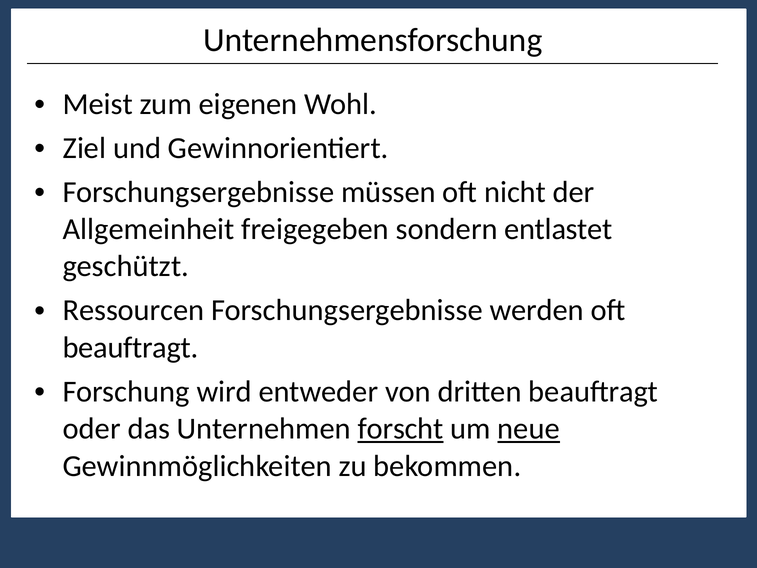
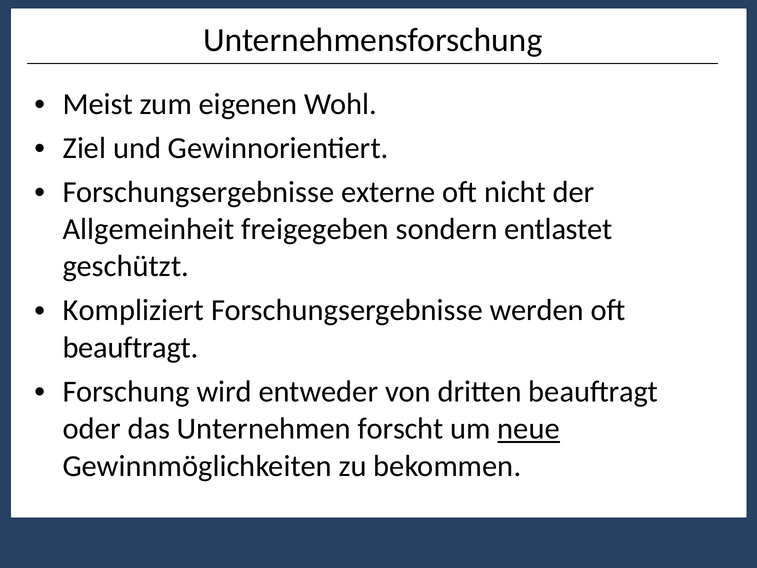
müssen: müssen -> externe
Ressourcen: Ressourcen -> Kompliziert
forscht underline: present -> none
